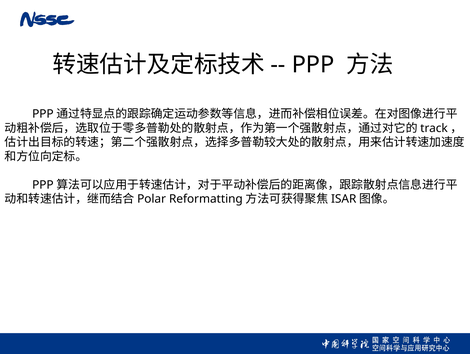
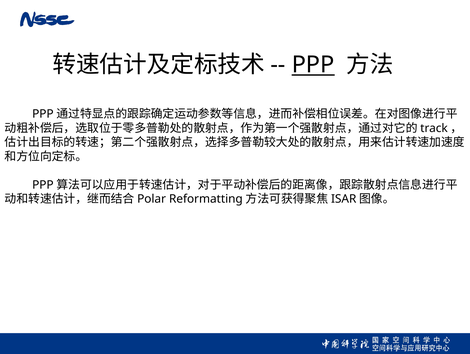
PPP underline: none -> present
